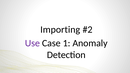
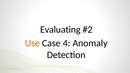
Importing: Importing -> Evaluating
Use colour: purple -> orange
1: 1 -> 4
